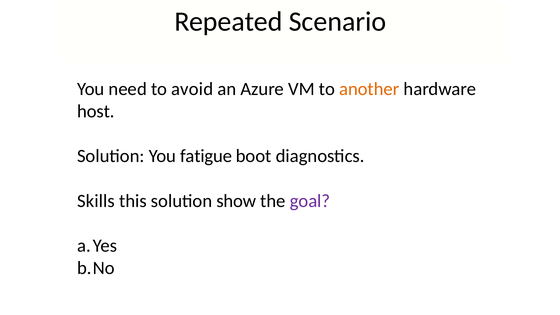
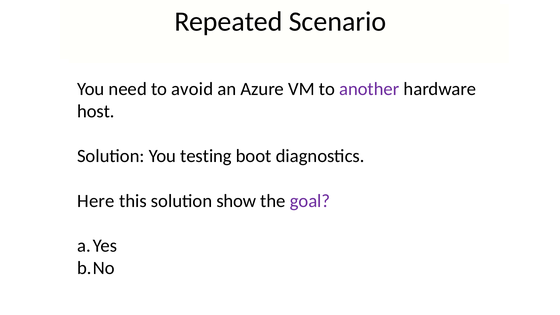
another colour: orange -> purple
fatigue: fatigue -> testing
Skills: Skills -> Here
